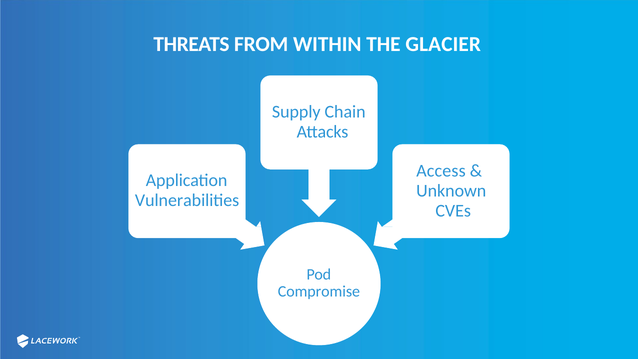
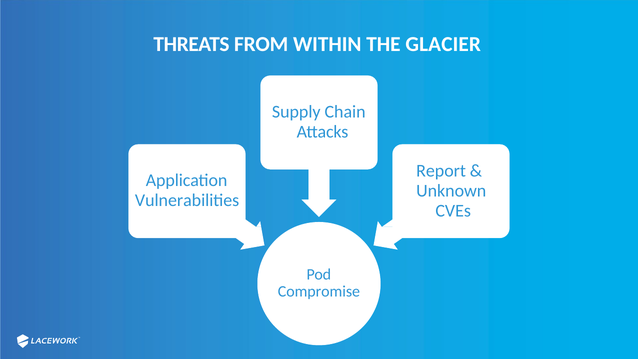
Access: Access -> Report
